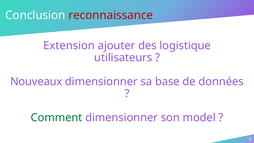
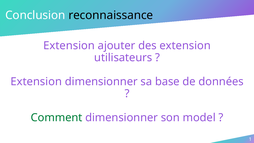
reconnaissance colour: red -> black
des logistique: logistique -> extension
Nouveaux at (36, 82): Nouveaux -> Extension
